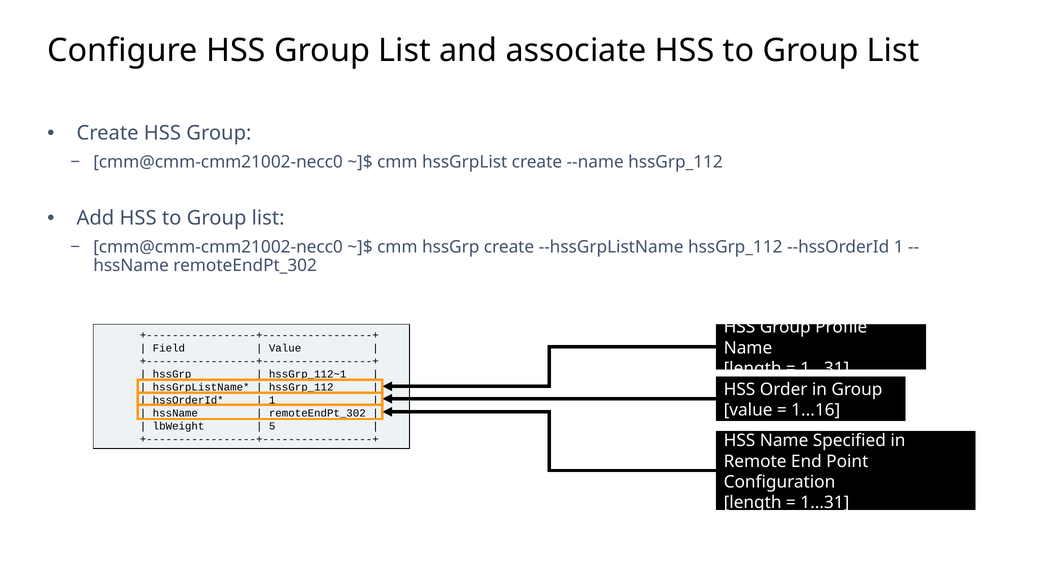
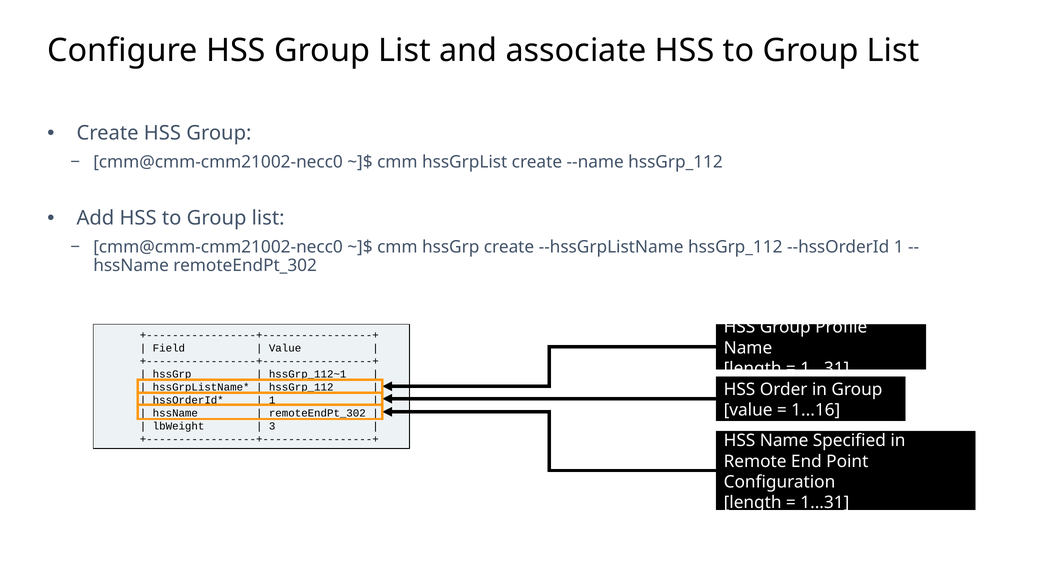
5: 5 -> 3
